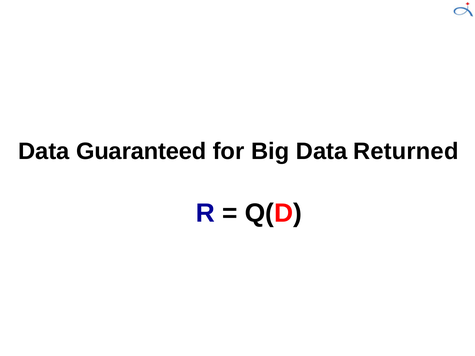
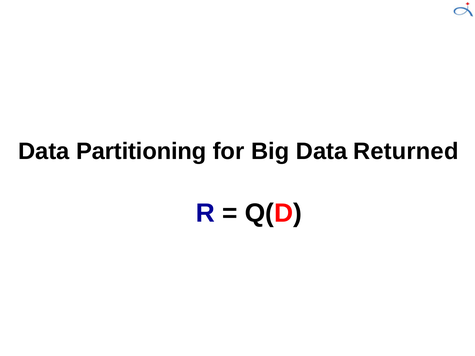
Guaranteed: Guaranteed -> Partitioning
